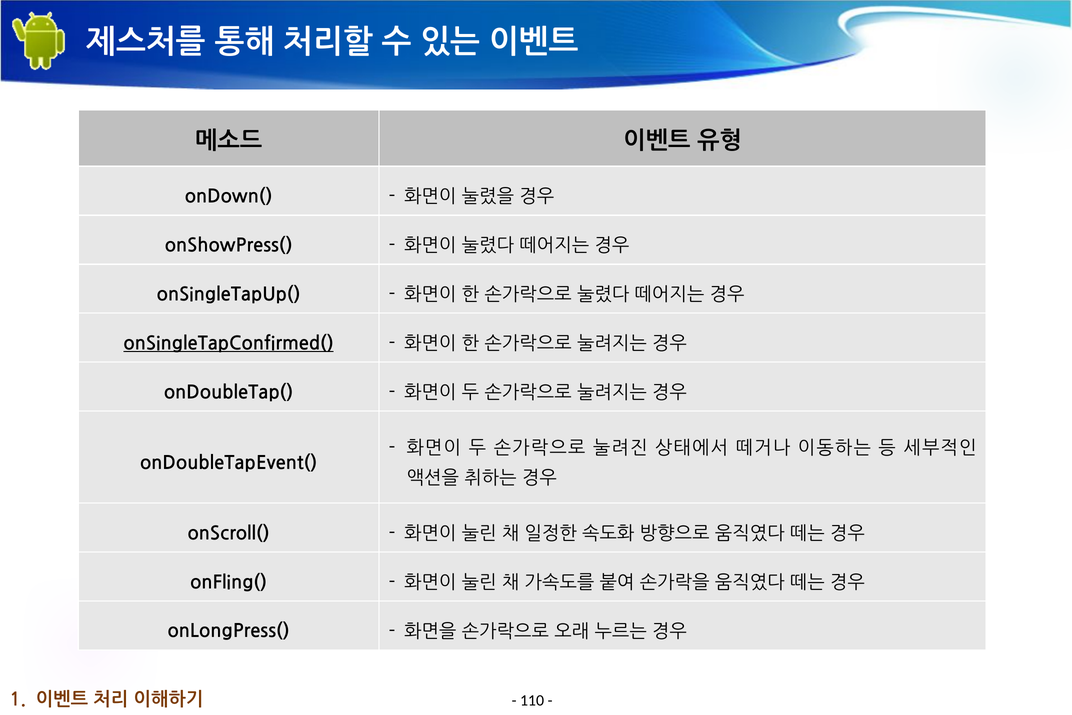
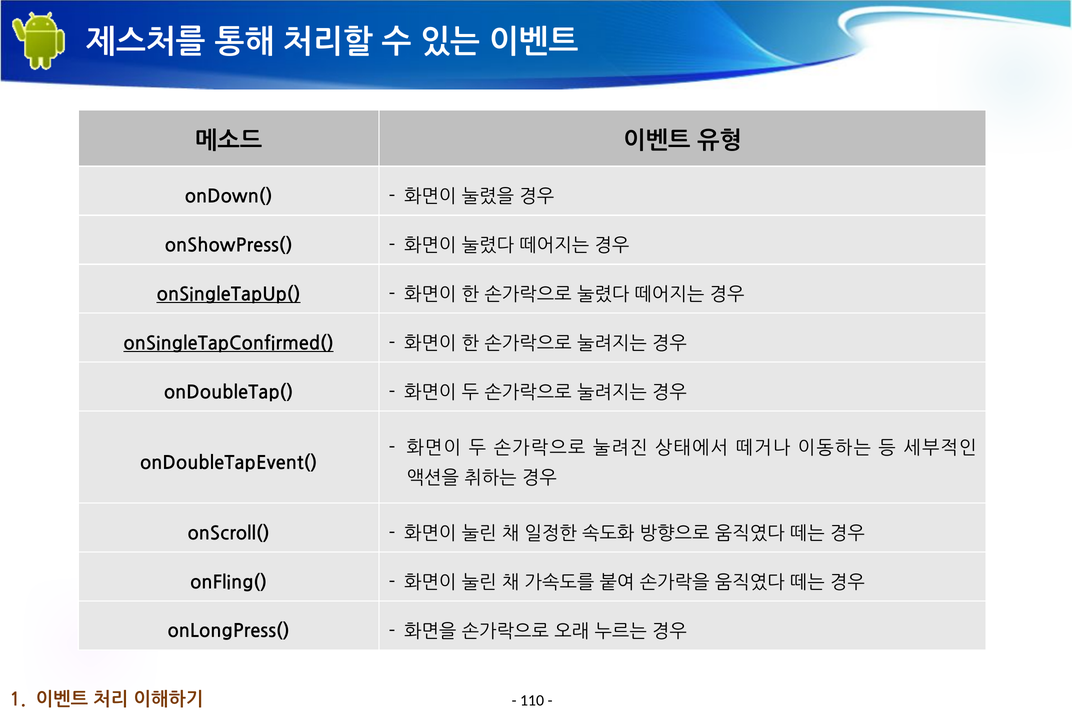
onSingleTapUp( underline: none -> present
